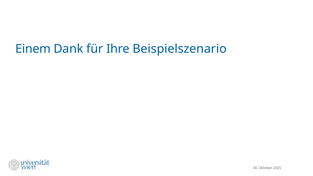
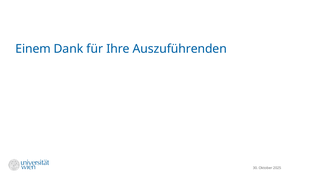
Beispielszenario: Beispielszenario -> Auszuführenden
